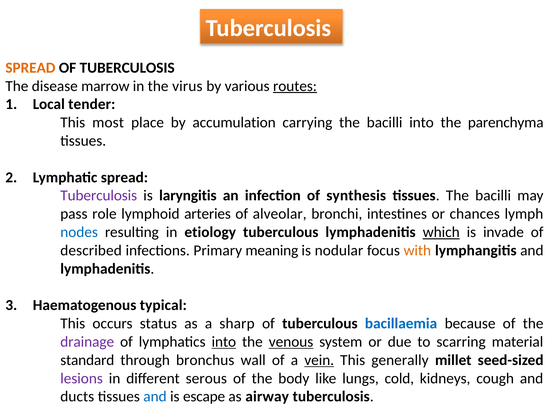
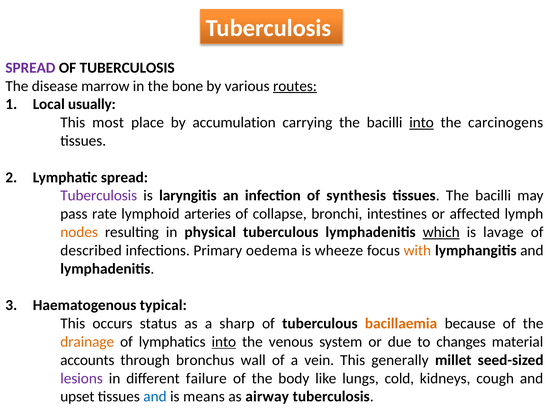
SPREAD at (30, 68) colour: orange -> purple
virus: virus -> bone
tender: tender -> usually
into at (422, 123) underline: none -> present
parenchyma: parenchyma -> carcinogens
role: role -> rate
alveolar: alveolar -> collapse
chances: chances -> affected
nodes colour: blue -> orange
etiology: etiology -> physical
invade: invade -> lavage
meaning: meaning -> oedema
nodular: nodular -> wheeze
bacillaemia colour: blue -> orange
drainage colour: purple -> orange
venous underline: present -> none
scarring: scarring -> changes
standard: standard -> accounts
vein underline: present -> none
serous: serous -> failure
ducts: ducts -> upset
escape: escape -> means
